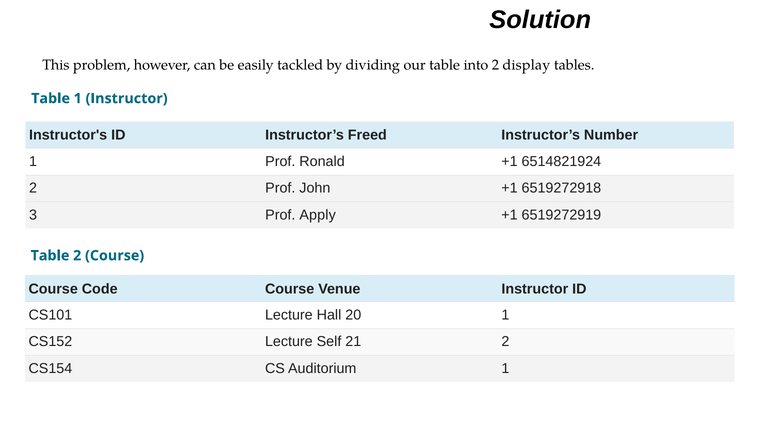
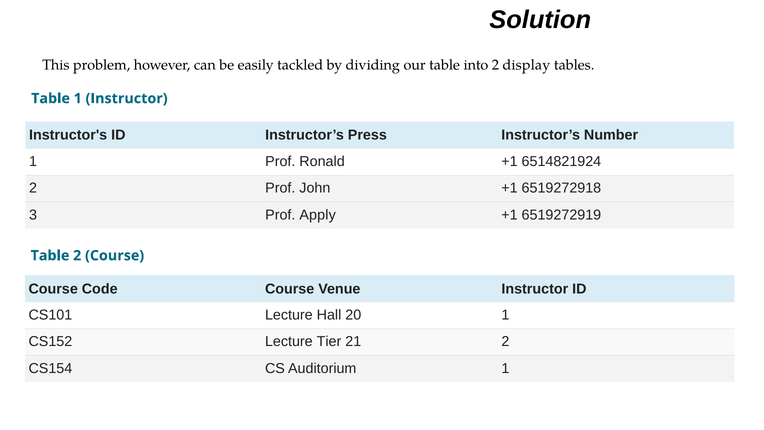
Freed: Freed -> Press
Self: Self -> Tier
